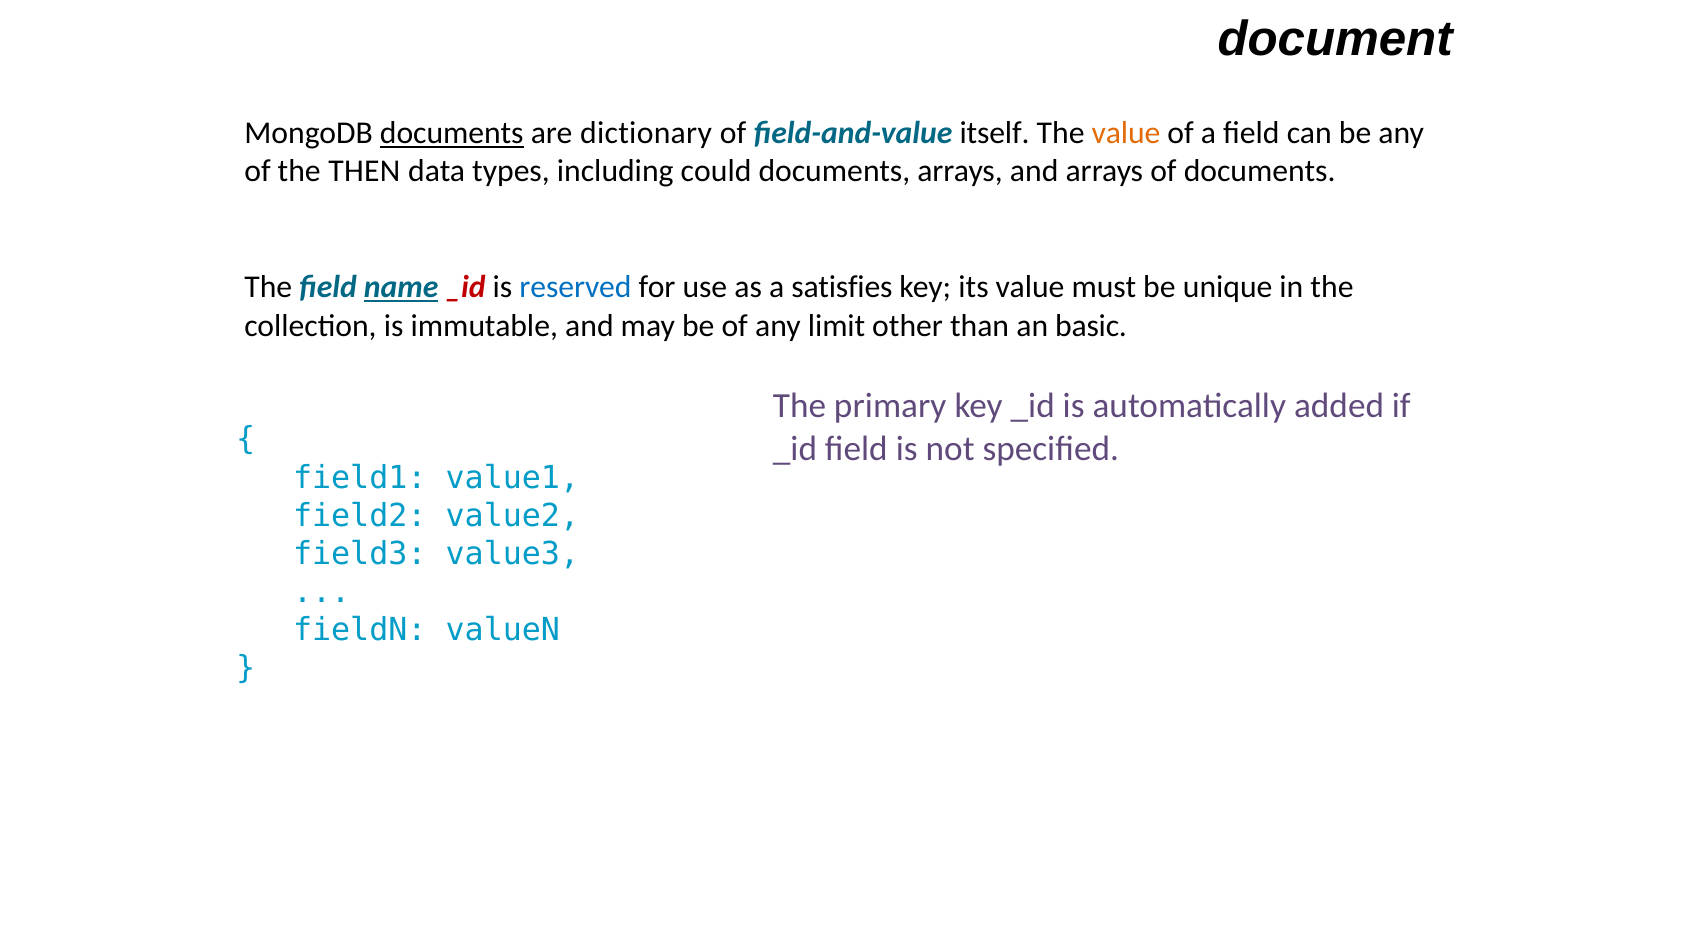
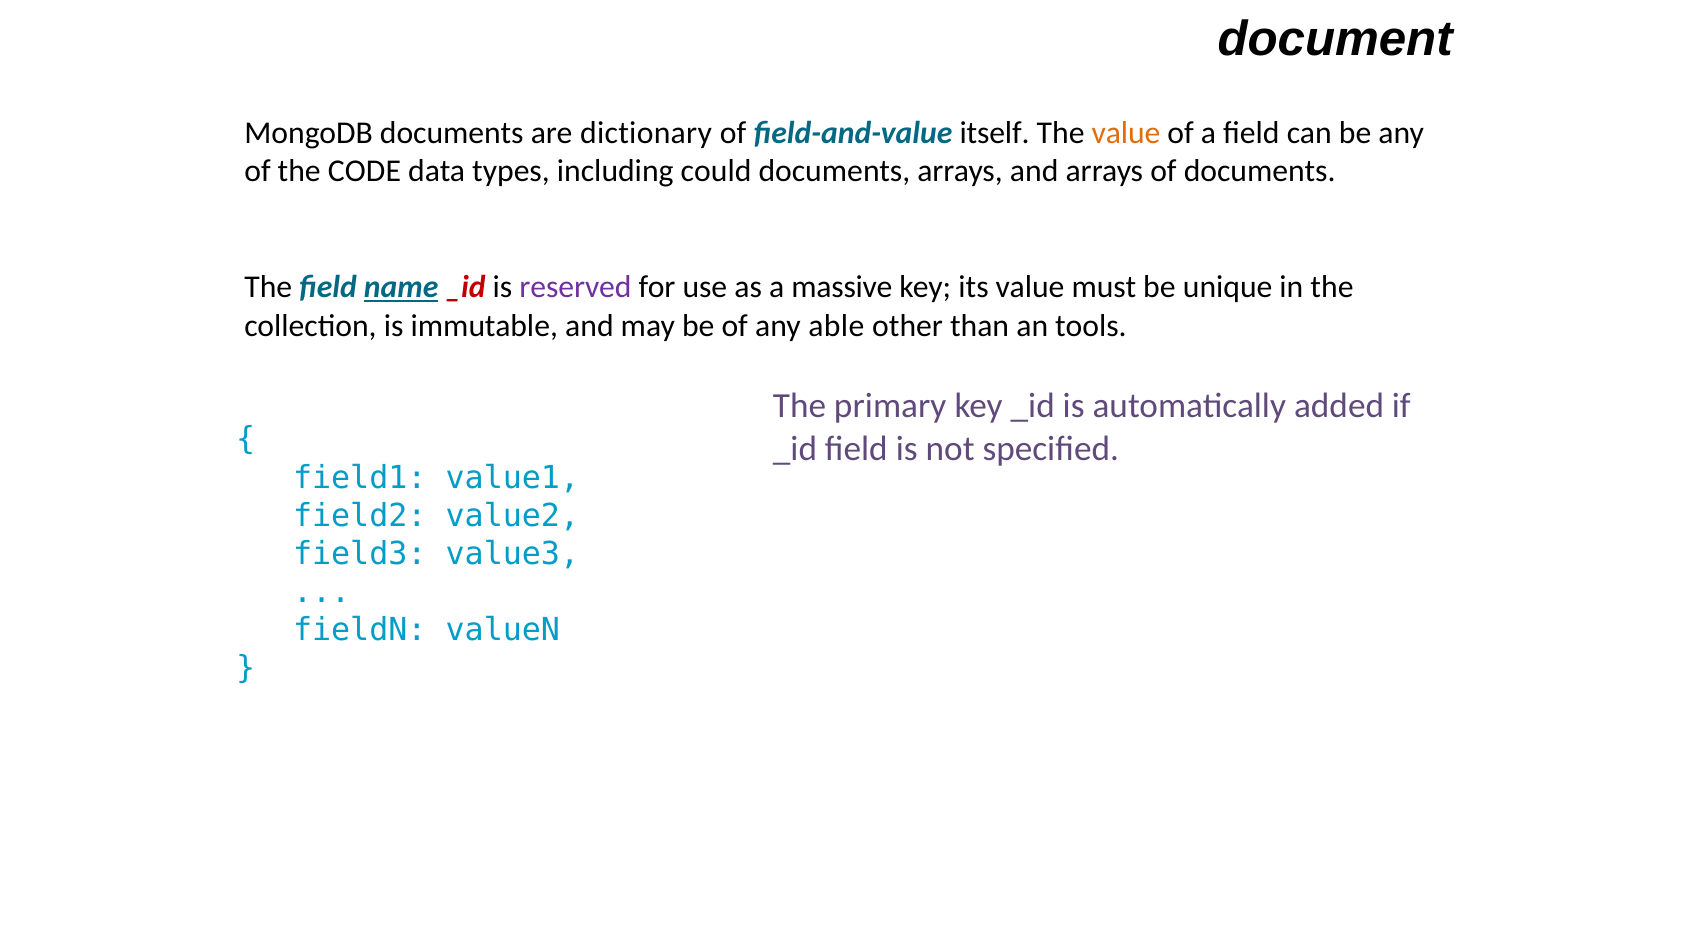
documents at (452, 133) underline: present -> none
THEN: THEN -> CODE
reserved colour: blue -> purple
satisfies: satisfies -> massive
limit: limit -> able
basic: basic -> tools
